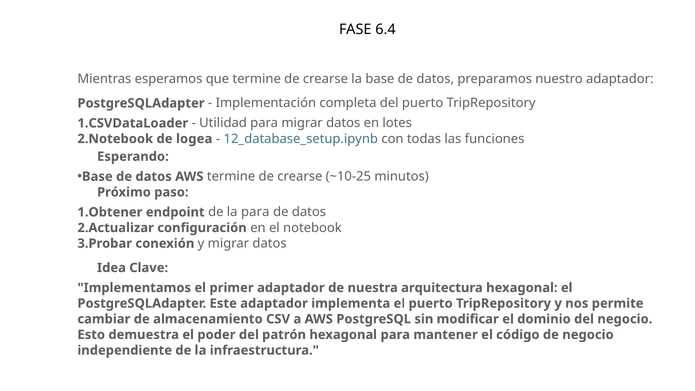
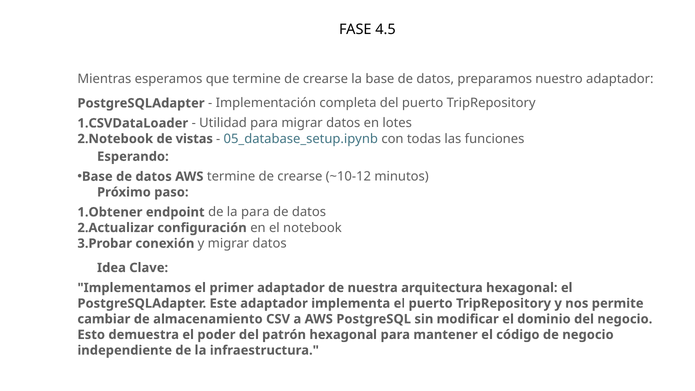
6.4: 6.4 -> 4.5
logea: logea -> vistas
12_database_setup.ipynb: 12_database_setup.ipynb -> 05_database_setup.ipynb
~10-25: ~10-25 -> ~10-12
